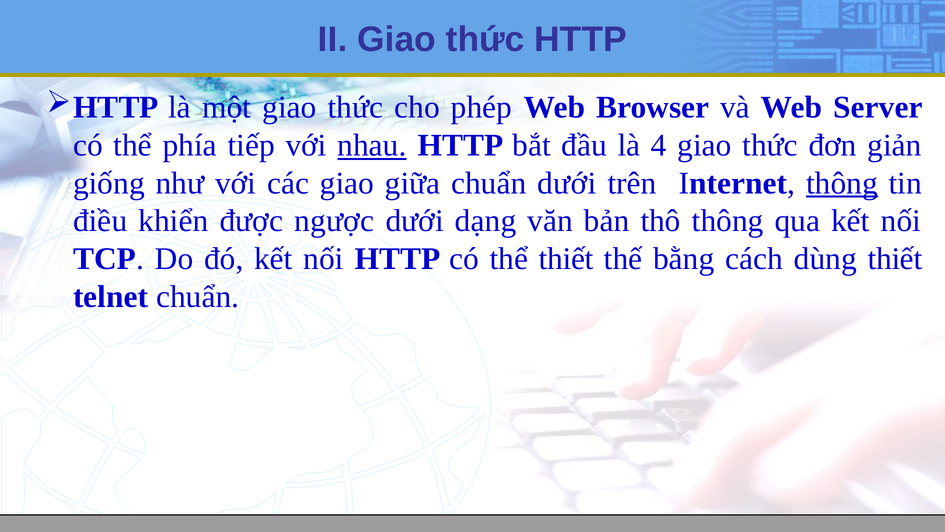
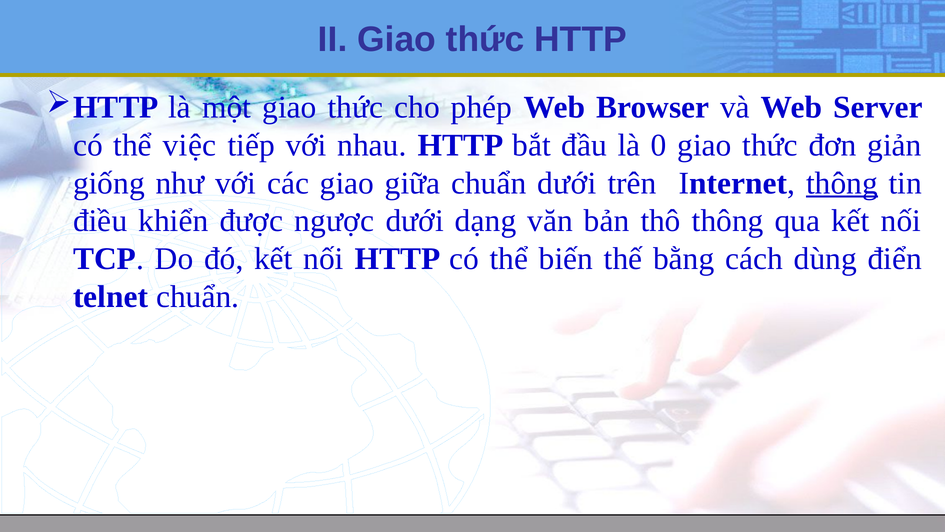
phía: phía -> việc
nhau underline: present -> none
4: 4 -> 0
thể thiết: thiết -> biến
dùng thiết: thiết -> điển
